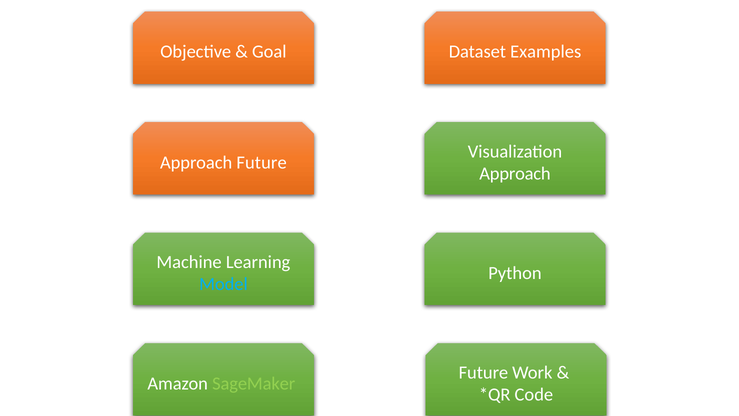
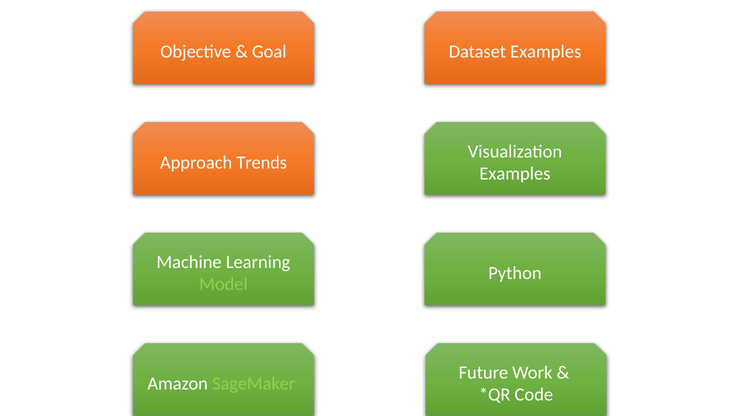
Approach Future: Future -> Trends
Approach at (515, 173): Approach -> Examples
Model colour: light blue -> light green
